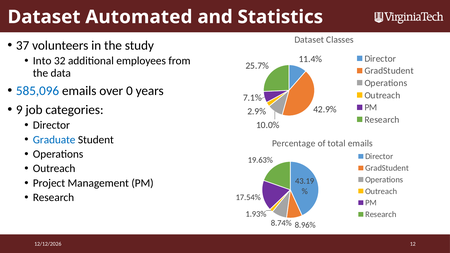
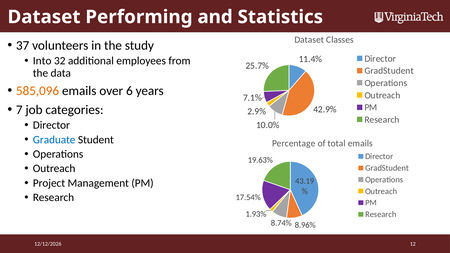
Automated: Automated -> Performing
585,096 colour: blue -> orange
0: 0 -> 6
9: 9 -> 7
